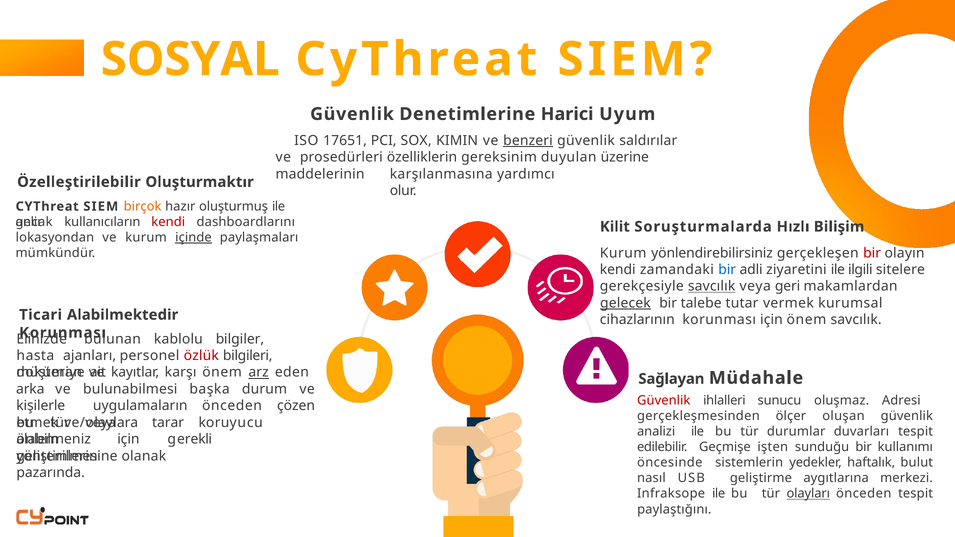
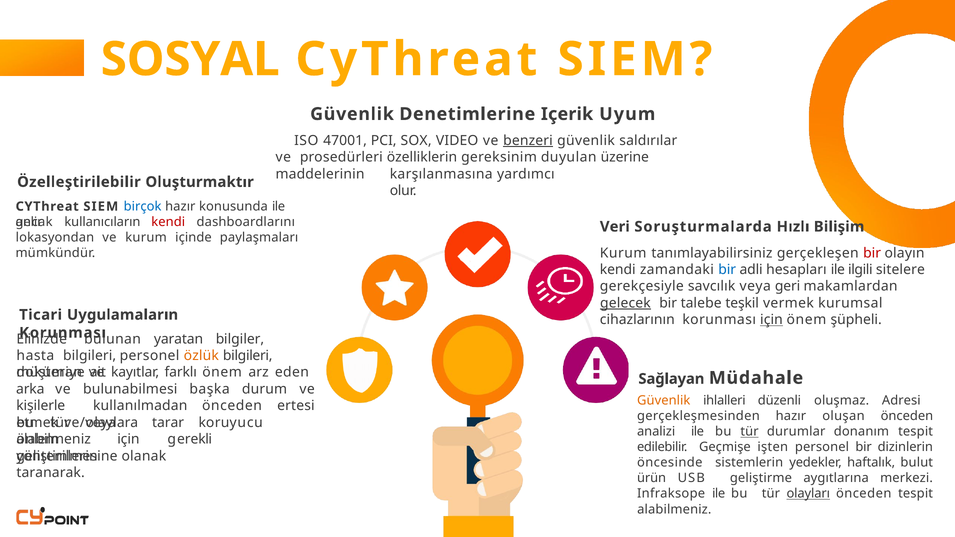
Harici: Harici -> Içerik
17651: 17651 -> 47001
KIMIN: KIMIN -> VIDEO
birçok colour: orange -> blue
oluşturmuş: oluşturmuş -> konusunda
Kilit: Kilit -> Veri
içinde underline: present -> none
yönlendirebilirsiniz: yönlendirebilirsiniz -> tanımlayabilirsiniz
ziyaretini: ziyaretini -> hesapları
savcılık at (712, 286) underline: present -> none
tutar: tutar -> teşkil
Alabilmektedir: Alabilmektedir -> Uygulamaların
için at (771, 320) underline: none -> present
önem savcılık: savcılık -> şüpheli
kablolu: kablolu -> yaratan
hasta ajanları: ajanları -> bilgileri
özlük colour: red -> orange
karşı: karşı -> farklı
arz underline: present -> none
Güvenlik at (664, 401) colour: red -> orange
sunucu: sunucu -> düzenli
uygulamaların: uygulamaların -> kullanılmadan
çözen: çözen -> ertesi
gerçekleşmesinden ölçer: ölçer -> hazır
oluşan güvenlik: güvenlik -> önceden
tür at (750, 432) underline: none -> present
duvarları: duvarları -> donanım
işten sunduğu: sunduğu -> personel
kullanımı: kullanımı -> dizinlerin
pazarında: pazarında -> taranarak
nasıl: nasıl -> ürün
paylaştığını at (674, 509): paylaştığını -> alabilmeniz
